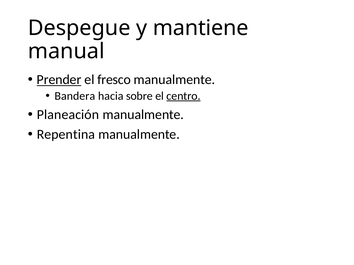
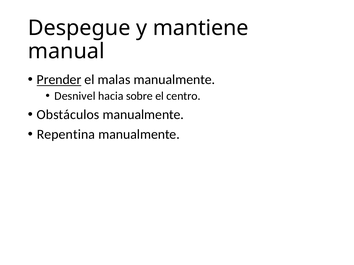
fresco: fresco -> malas
Bandera: Bandera -> Desnivel
centro underline: present -> none
Planeación: Planeación -> Obstáculos
